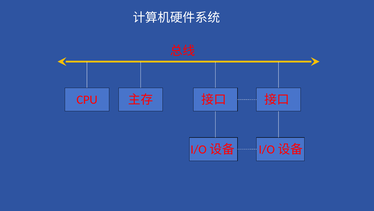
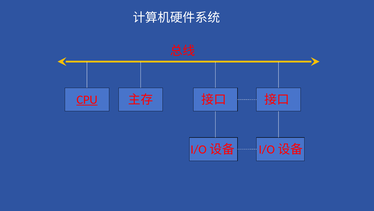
CPU underline: none -> present
